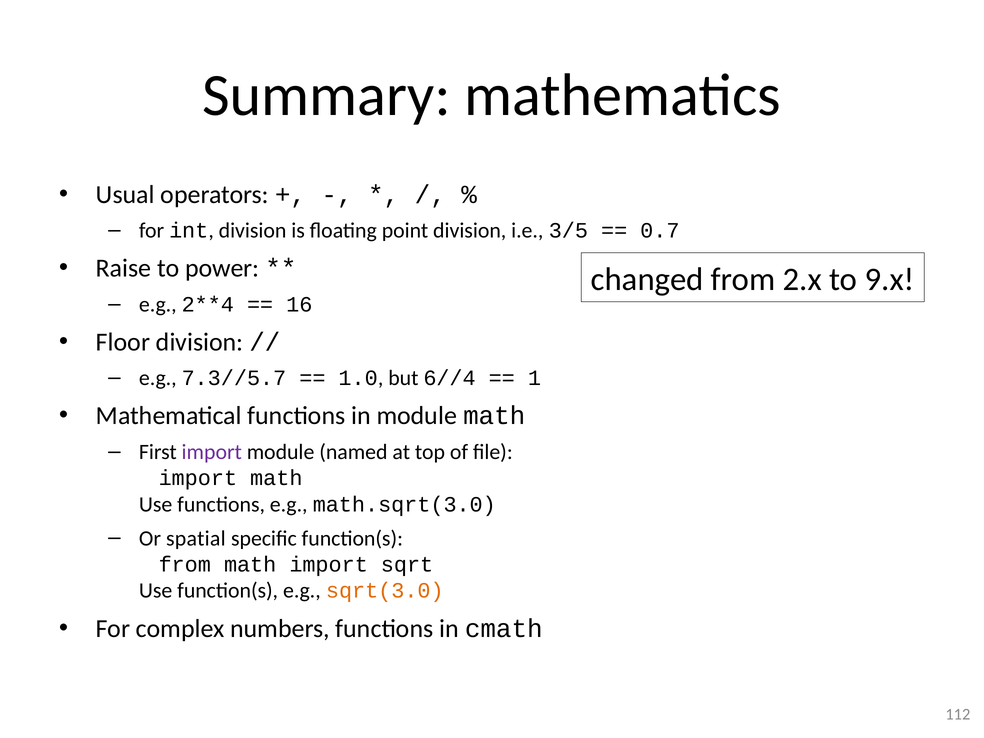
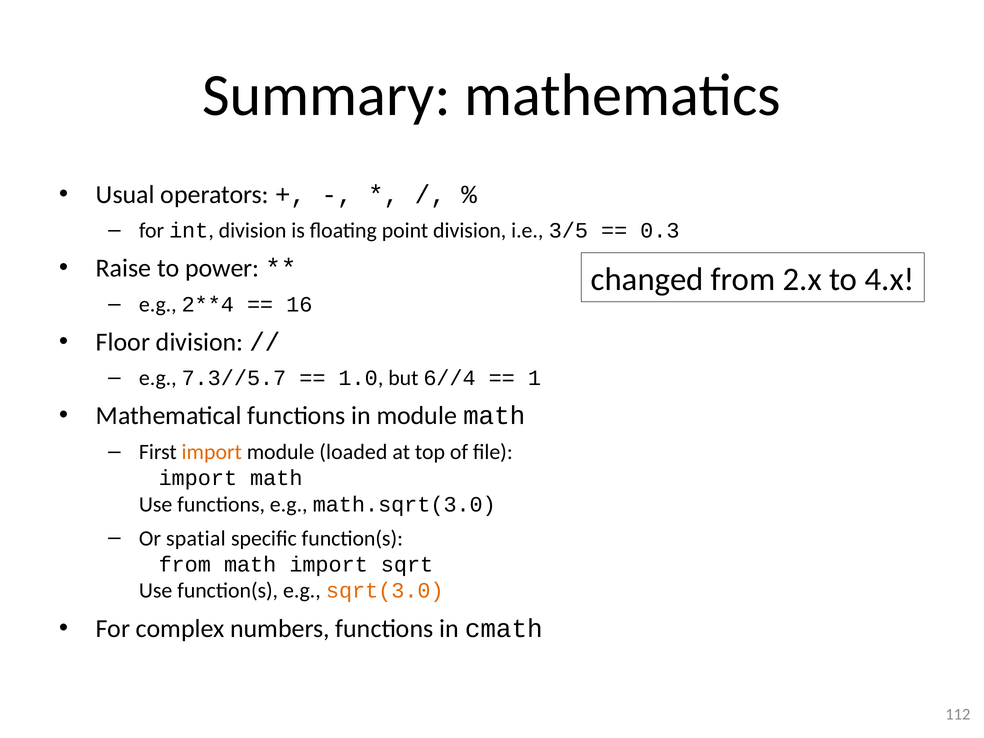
0.7: 0.7 -> 0.3
9.x: 9.x -> 4.x
import at (212, 452) colour: purple -> orange
named: named -> loaded
